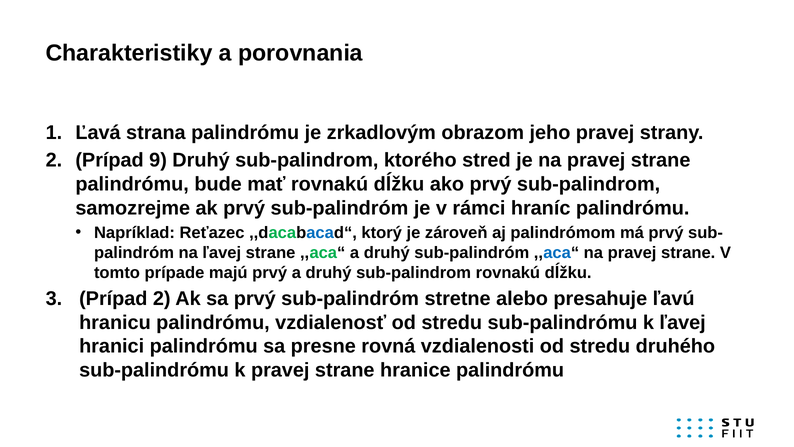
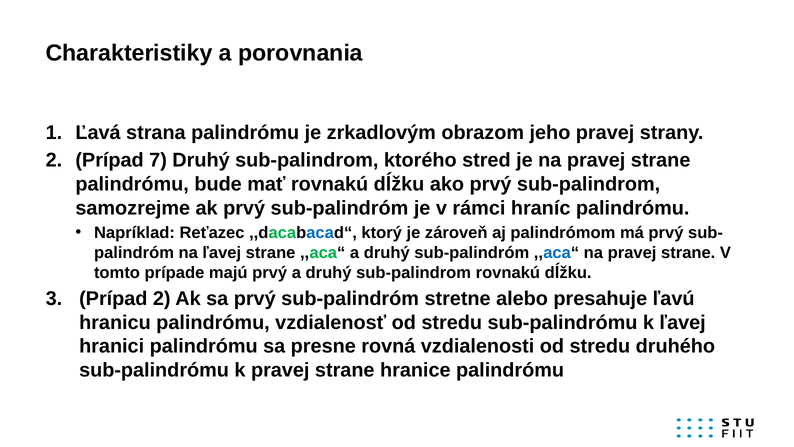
9: 9 -> 7
